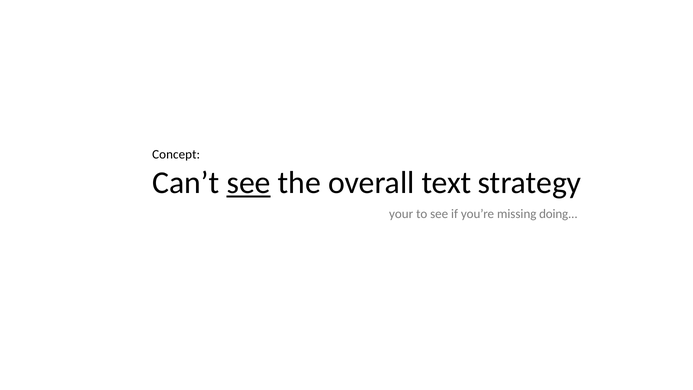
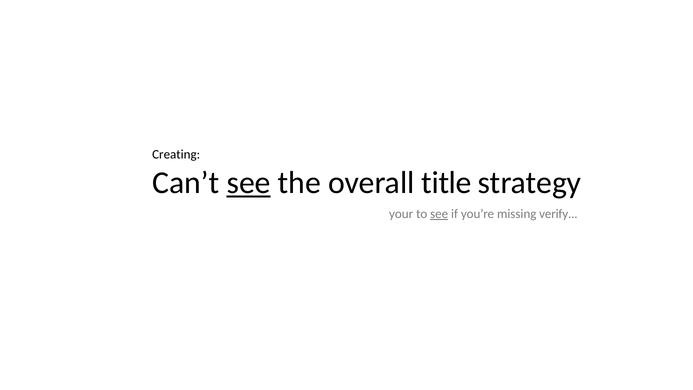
Concept: Concept -> Creating
text: text -> title
see at (439, 214) underline: none -> present
doing: doing -> verify
